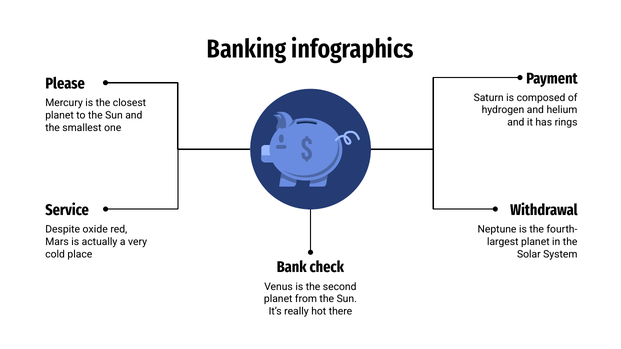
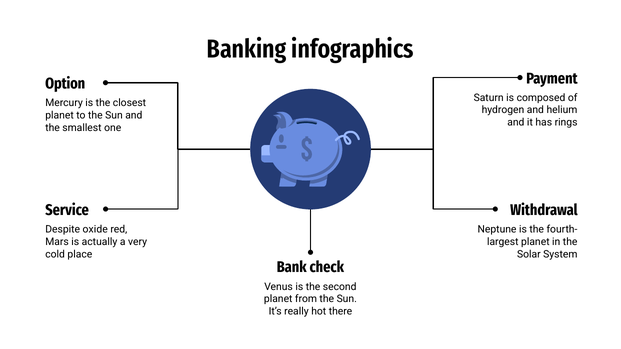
Please: Please -> Option
